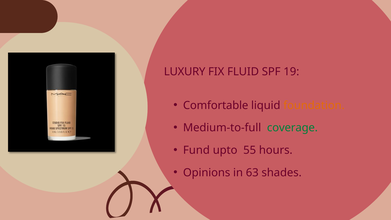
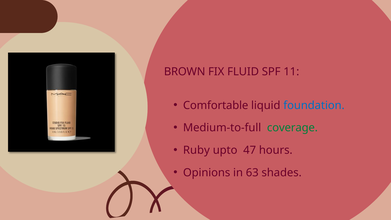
LUXURY: LUXURY -> BROWN
19: 19 -> 11
foundation colour: orange -> blue
Fund: Fund -> Ruby
55: 55 -> 47
